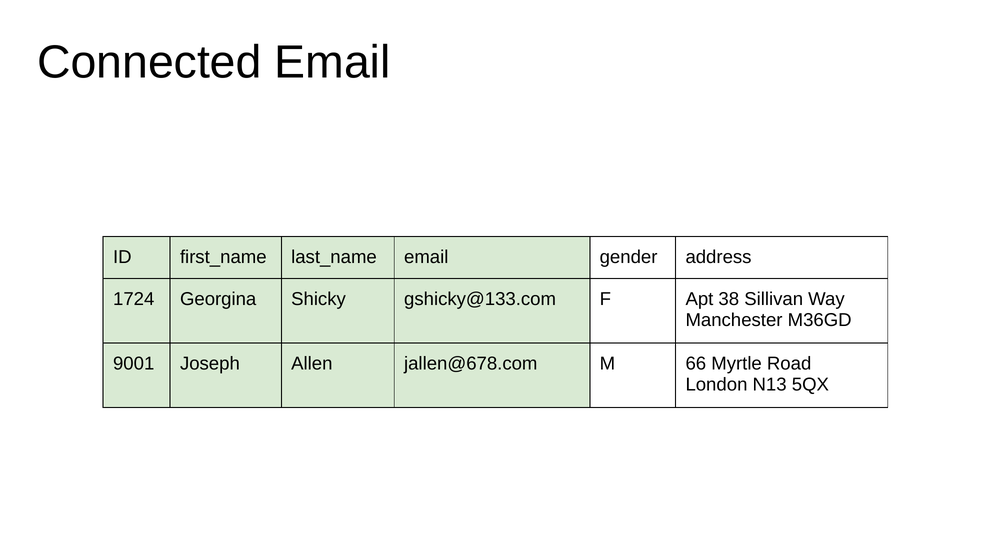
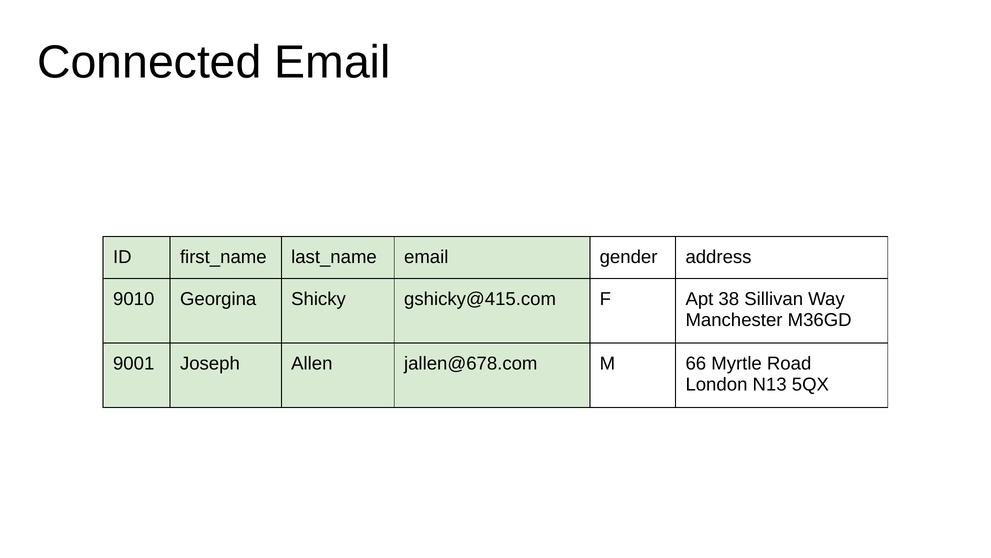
1724: 1724 -> 9010
gshicky@133.com: gshicky@133.com -> gshicky@415.com
